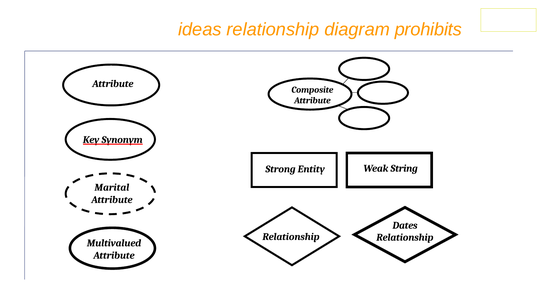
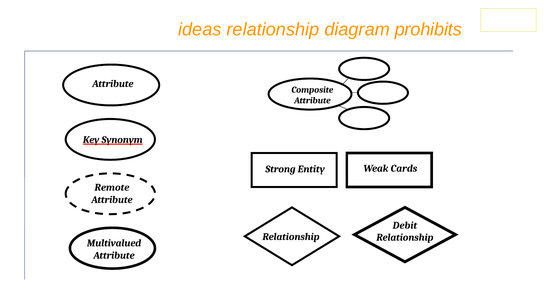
String: String -> Cards
Marital: Marital -> Remote
Dates: Dates -> Debit
